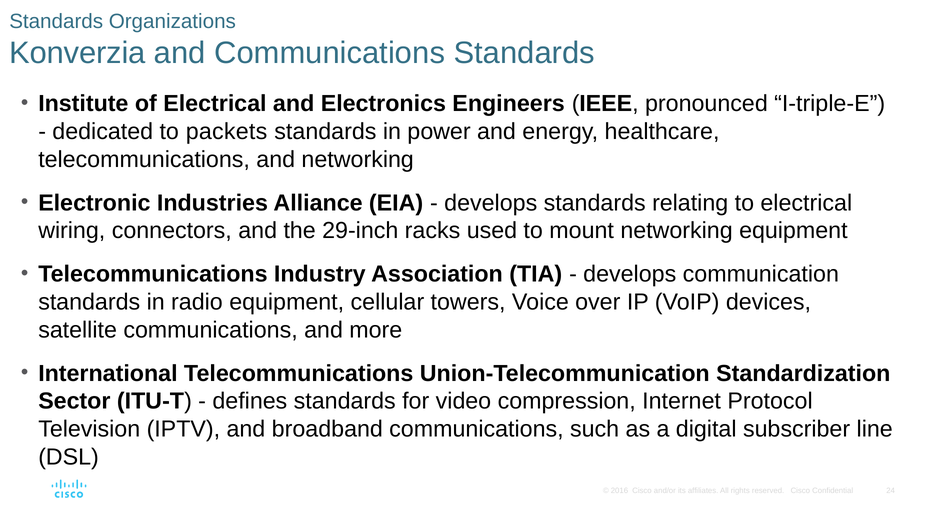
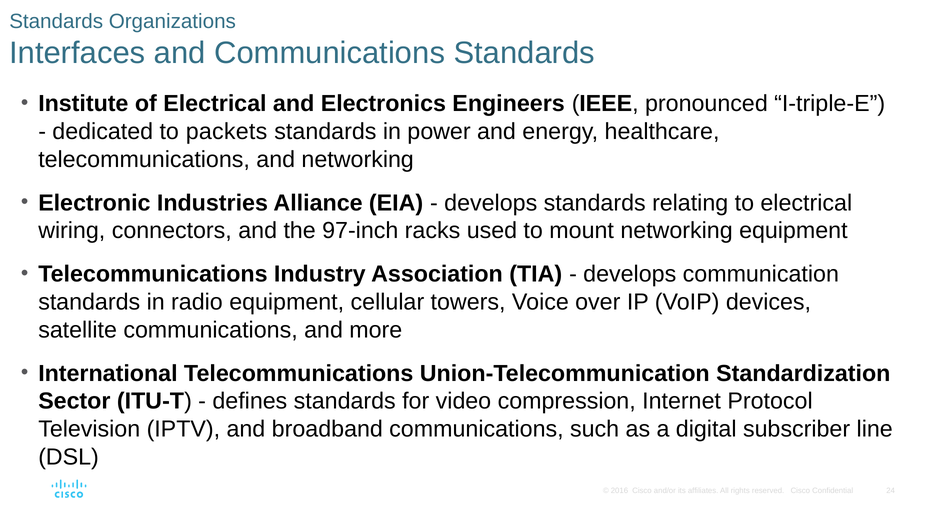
Konverzia: Konverzia -> Interfaces
29-inch: 29-inch -> 97-inch
